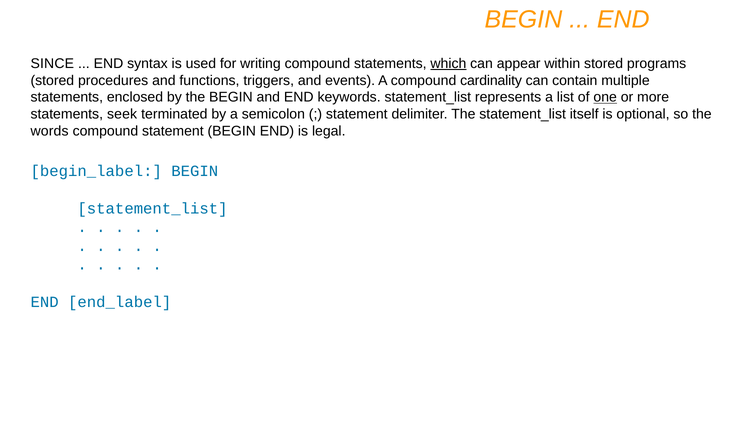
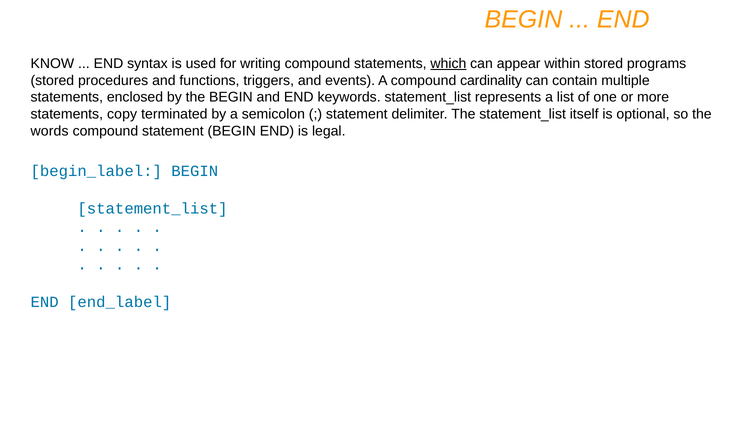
SINCE: SINCE -> KNOW
one underline: present -> none
seek: seek -> copy
